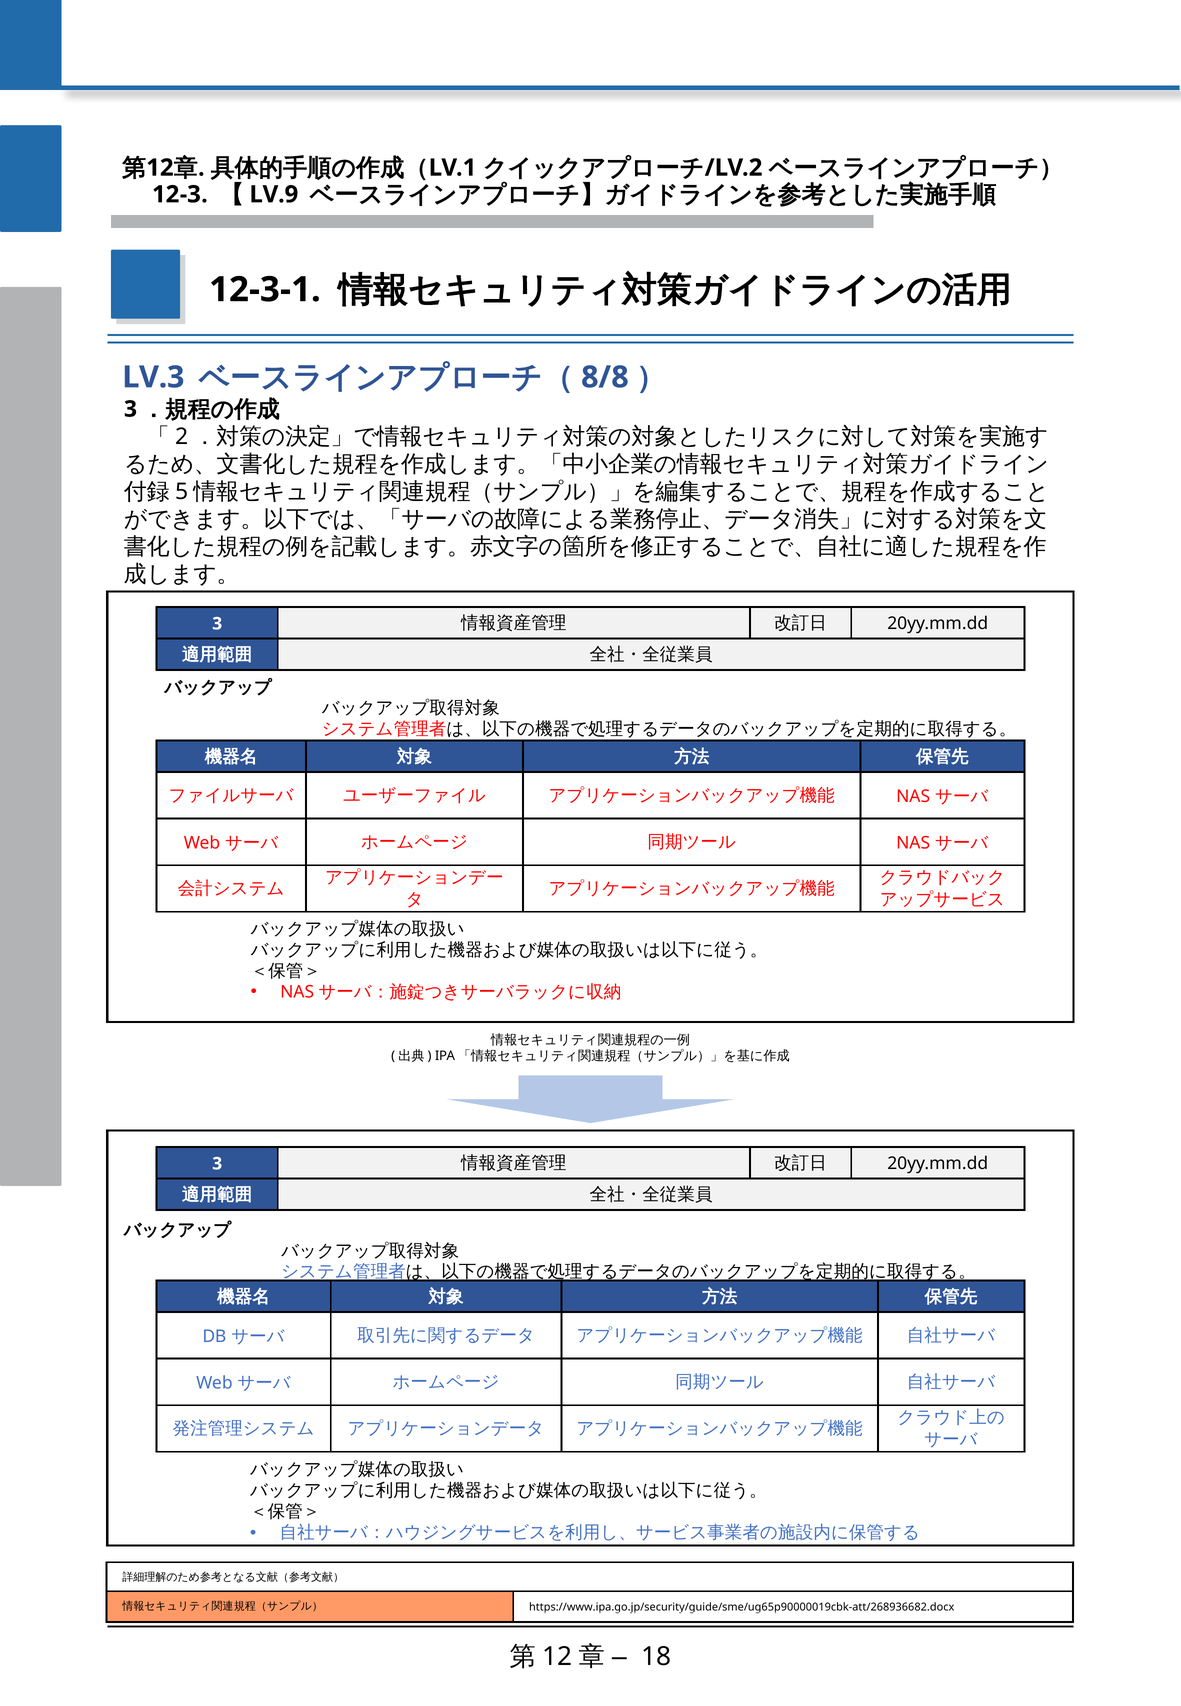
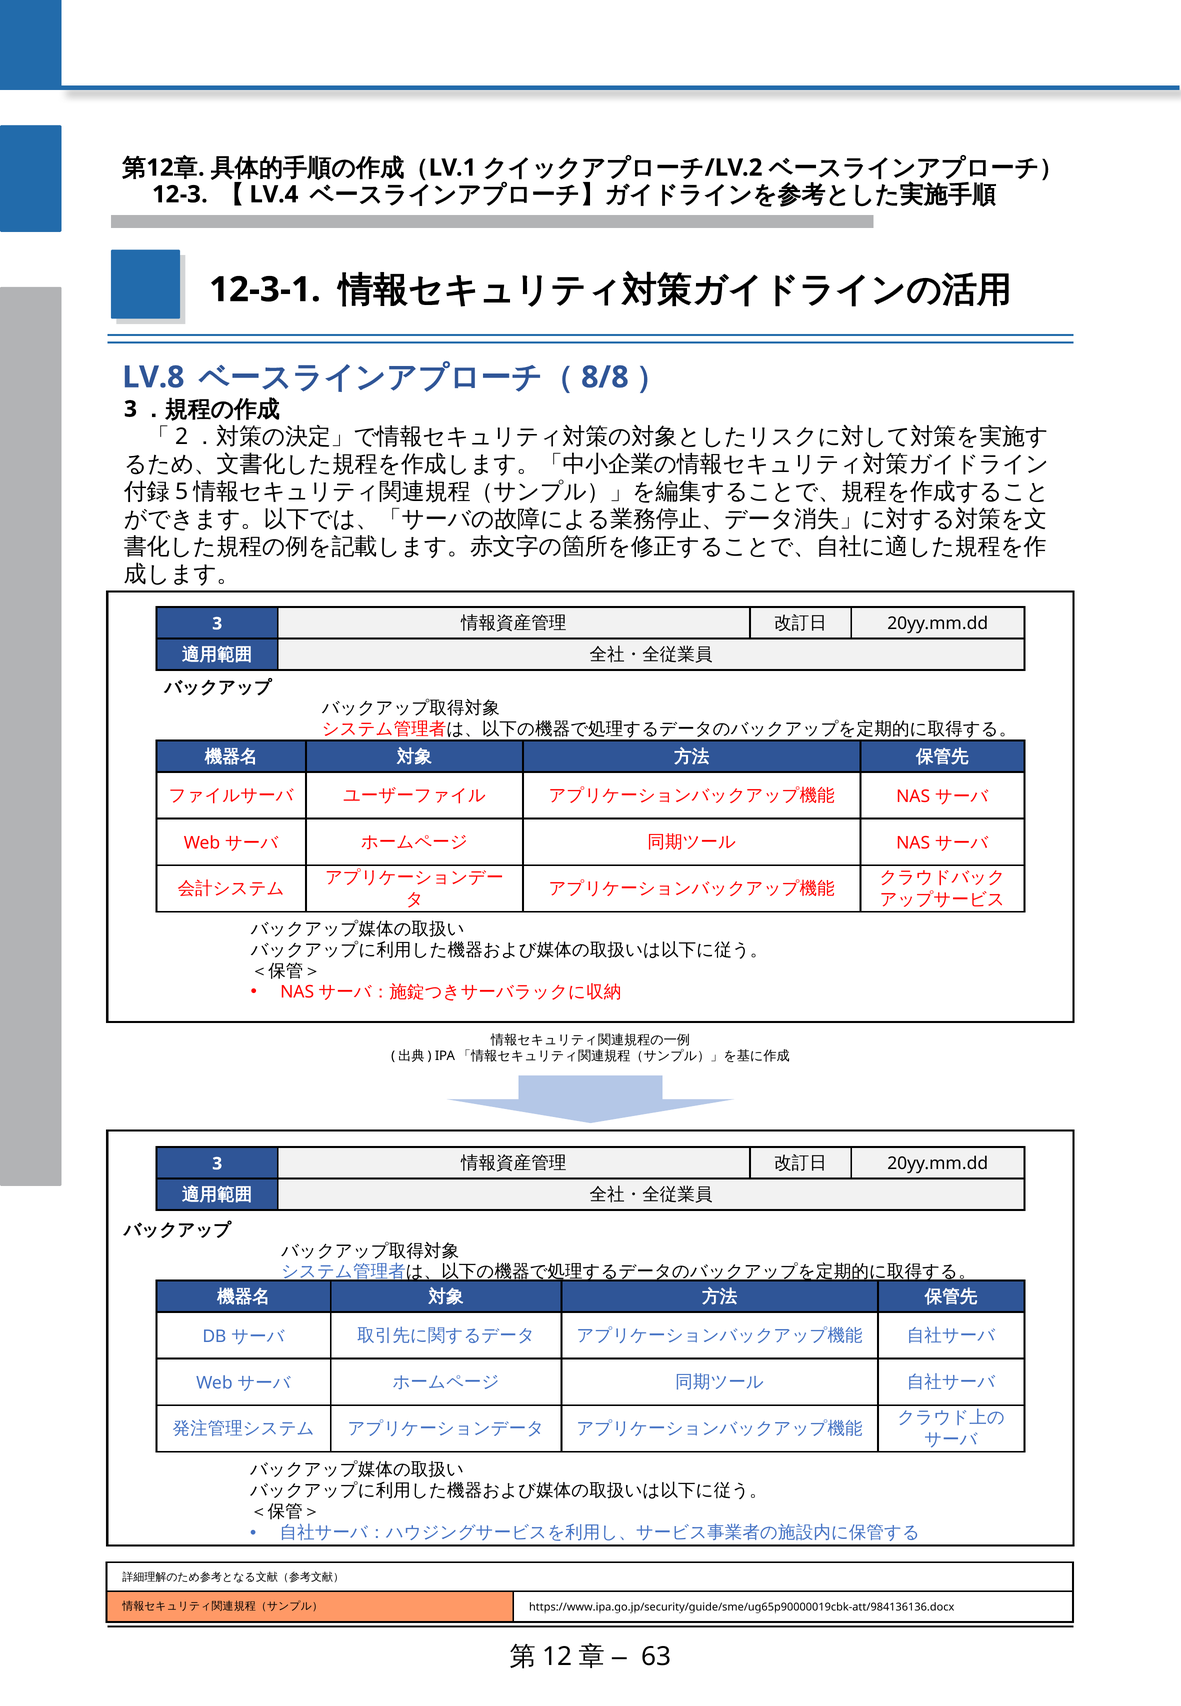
LV.9: LV.9 -> LV.4
LV.3: LV.3 -> LV.8
https://www.ipa.go.jp/security/guide/sme/ug65p90000019cbk-att/268936682.docx: https://www.ipa.go.jp/security/guide/sme/ug65p90000019cbk-att/268936682.docx -> https://www.ipa.go.jp/security/guide/sme/ug65p90000019cbk-att/984136136.docx
18: 18 -> 63
